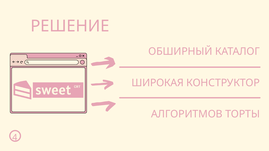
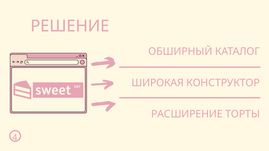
АЛГОРИТМОВ: АЛГОРИТМОВ -> РАСШИРЕНИЕ
